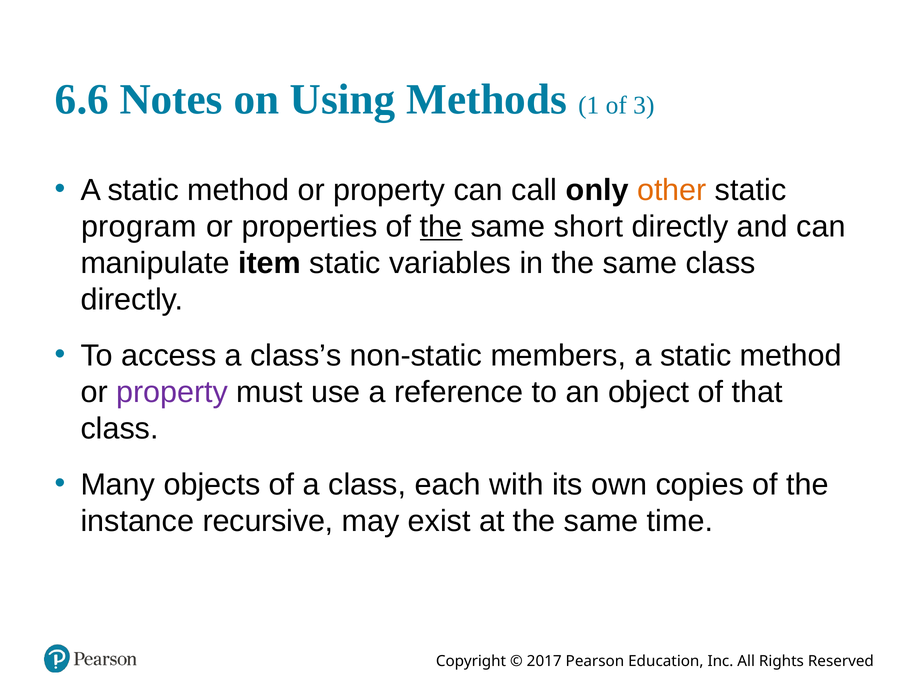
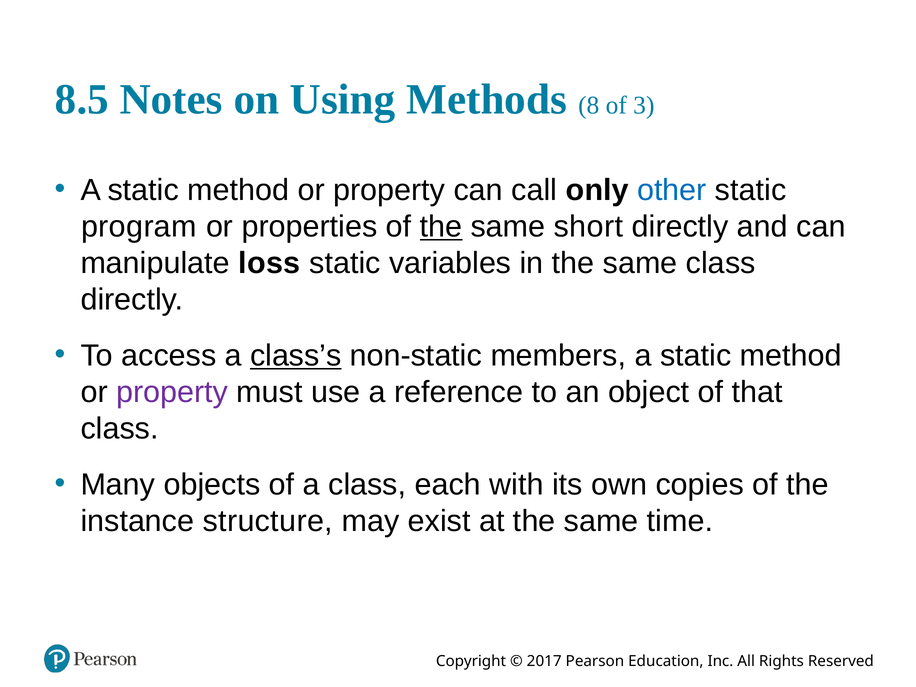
6.6: 6.6 -> 8.5
1: 1 -> 8
other colour: orange -> blue
item: item -> loss
class’s underline: none -> present
recursive: recursive -> structure
